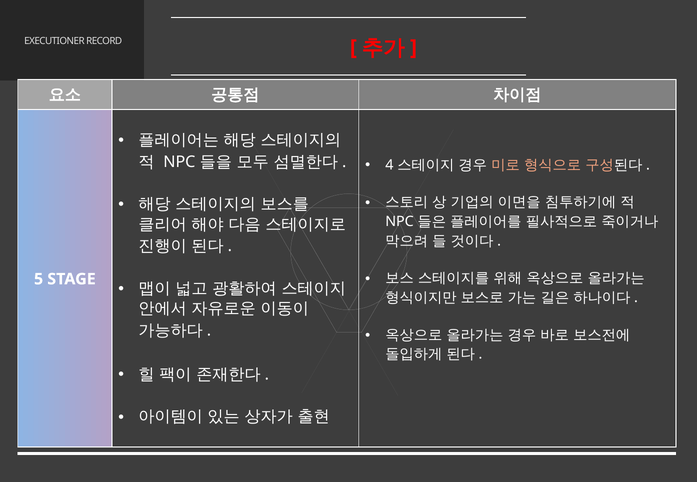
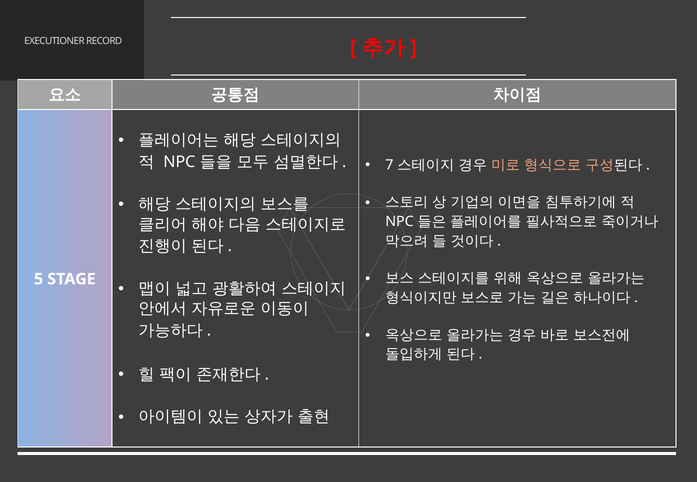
4: 4 -> 7
